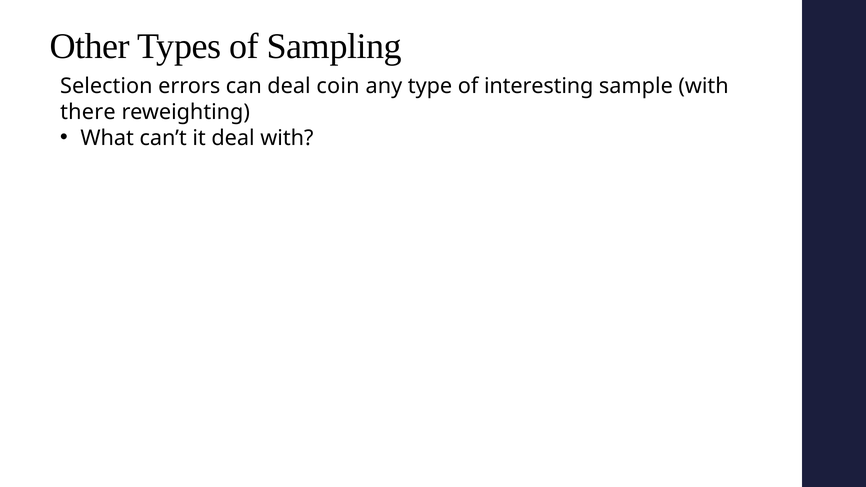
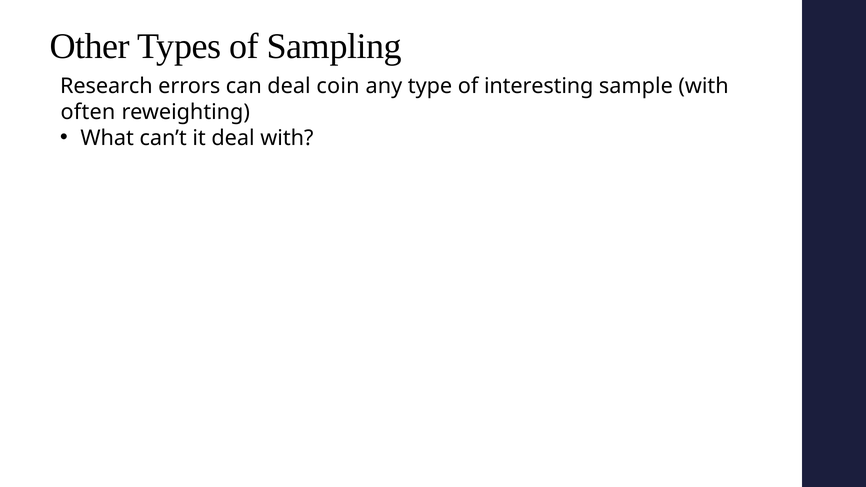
Selection: Selection -> Research
there: there -> often
